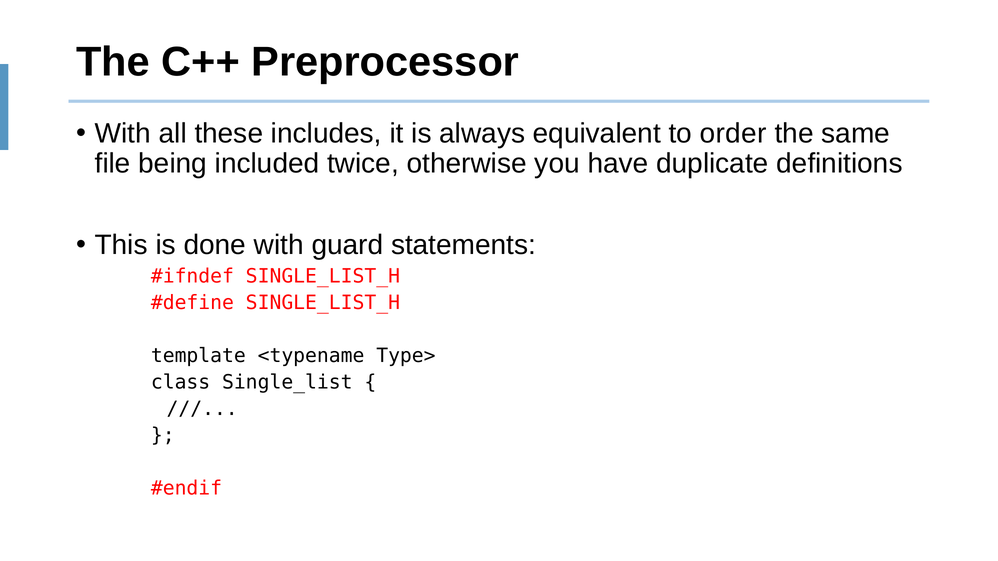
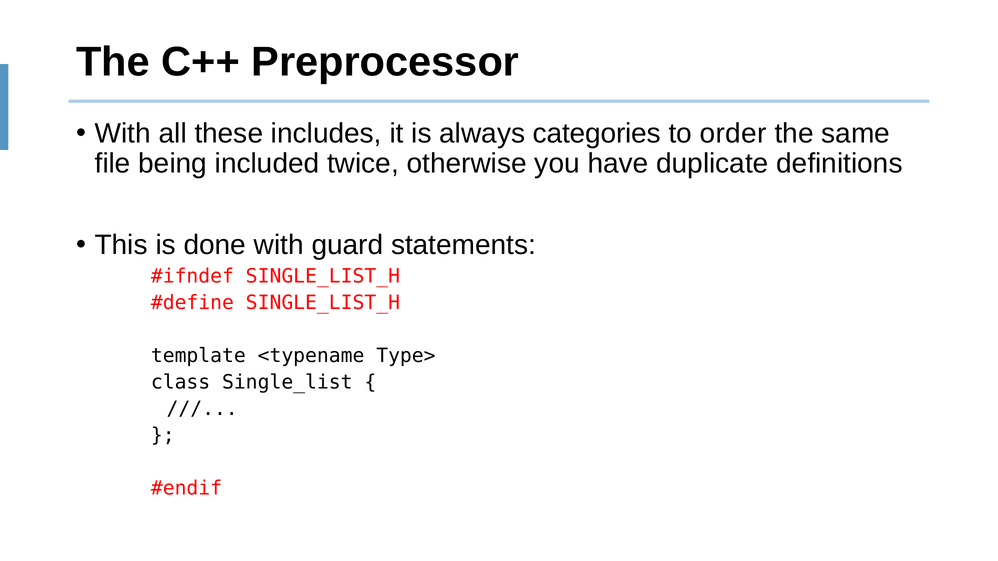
equivalent: equivalent -> categories
